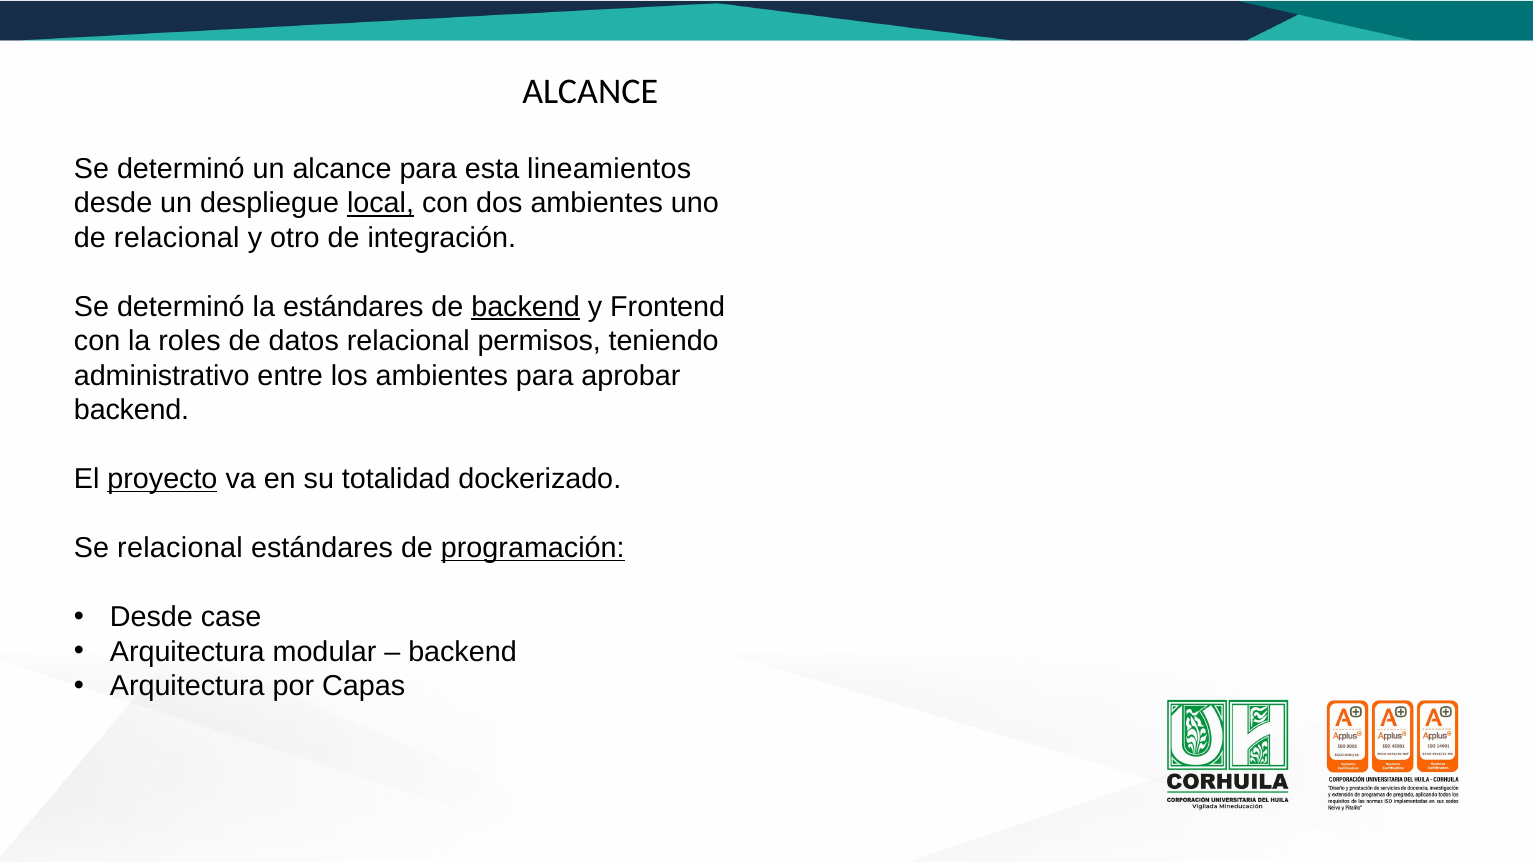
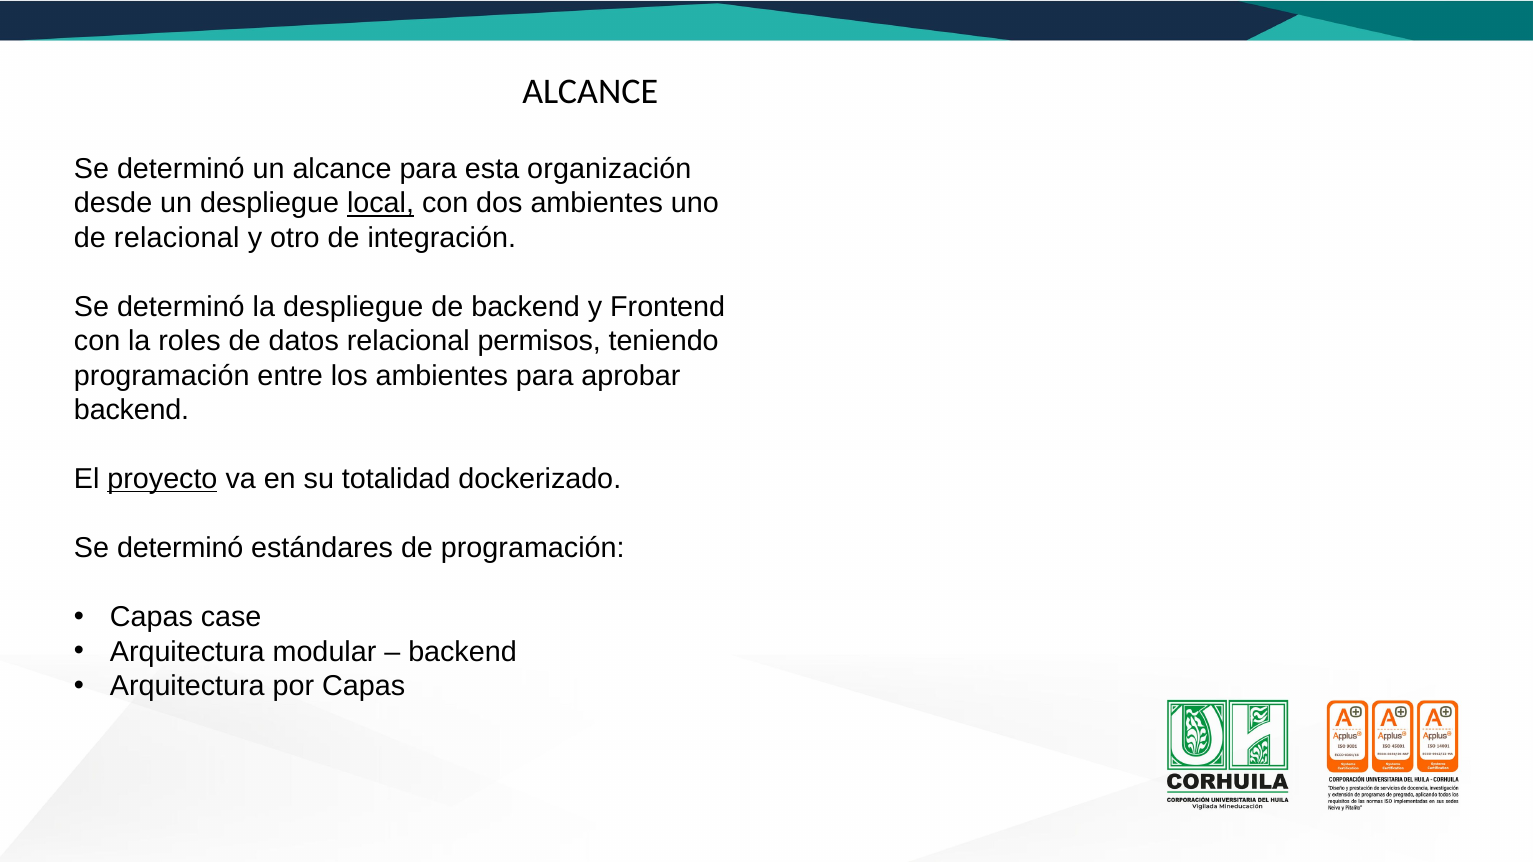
lineamientos: lineamientos -> organización
la estándares: estándares -> despliegue
backend at (526, 307) underline: present -> none
administrativo at (162, 376): administrativo -> programación
relacional at (180, 548): relacional -> determinó
programación at (533, 548) underline: present -> none
Desde at (151, 617): Desde -> Capas
